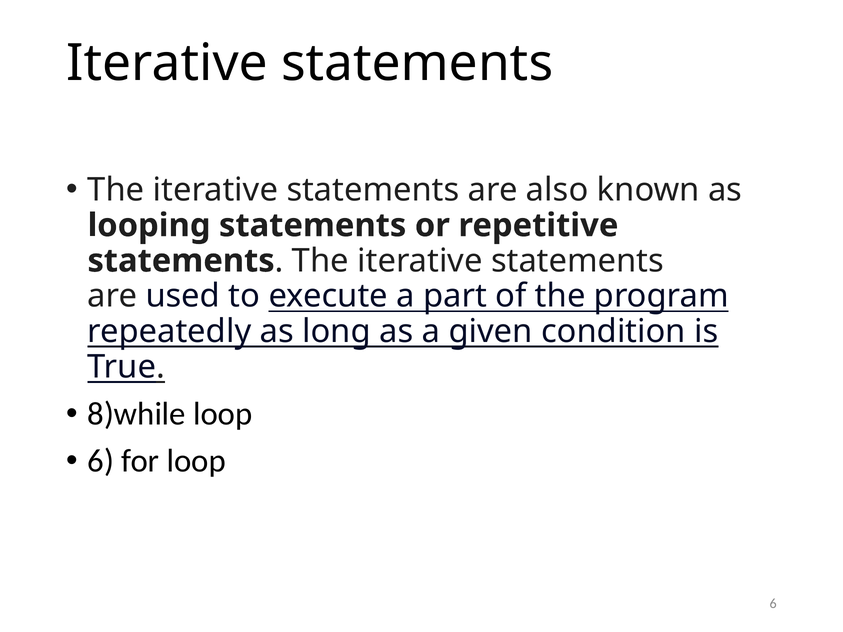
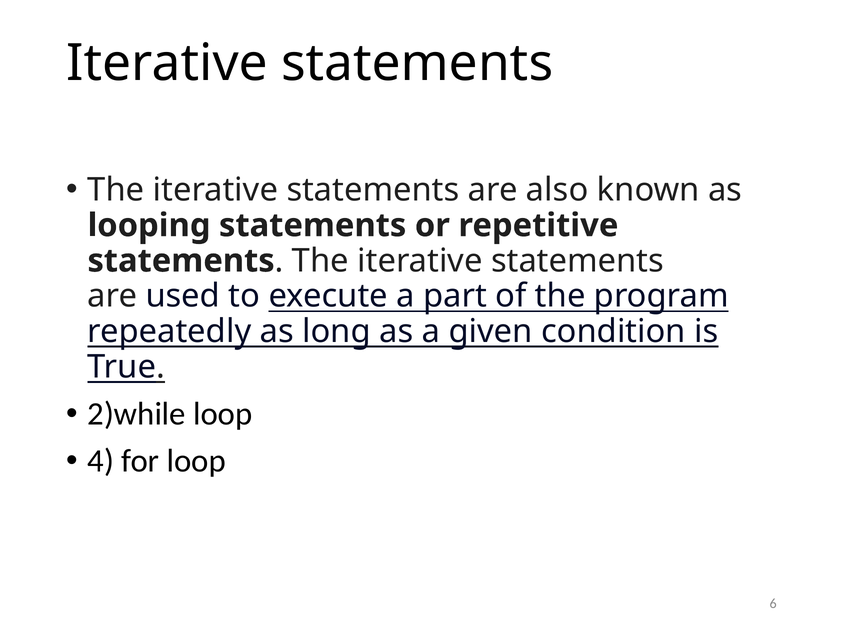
8)while: 8)while -> 2)while
6 at (101, 461): 6 -> 4
